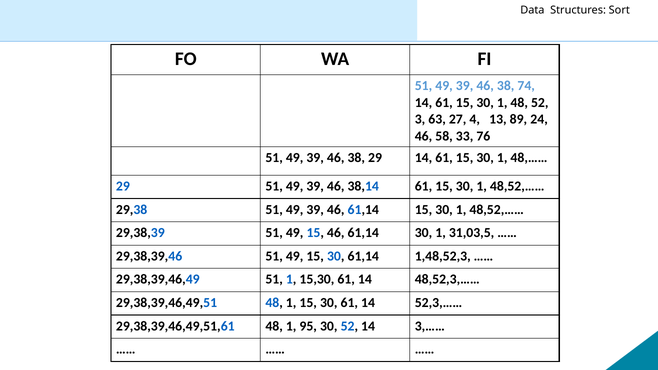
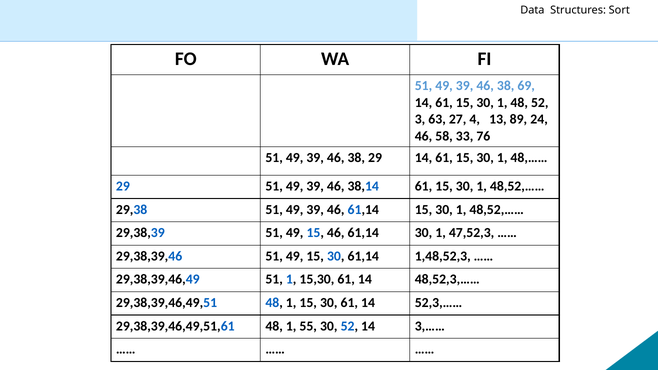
74: 74 -> 69
31,03,5: 31,03,5 -> 47,52,3
95: 95 -> 55
